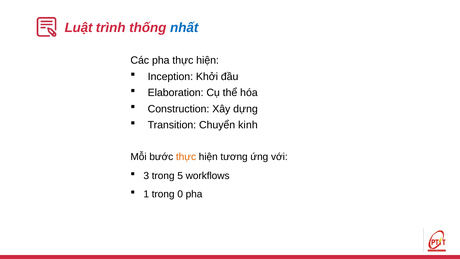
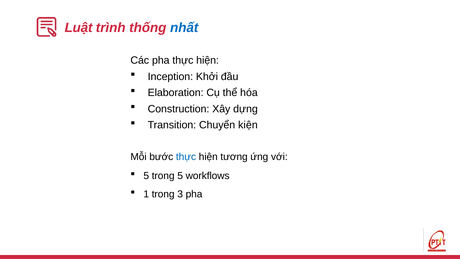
kinh: kinh -> kiện
thực at (186, 157) colour: orange -> blue
3 at (146, 176): 3 -> 5
0: 0 -> 3
